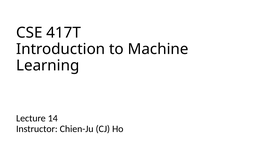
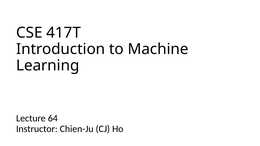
14: 14 -> 64
